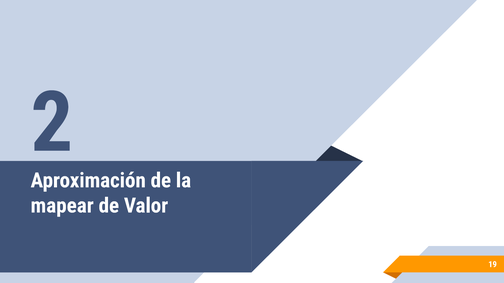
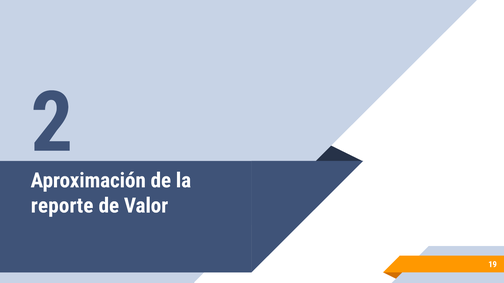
mapear: mapear -> reporte
